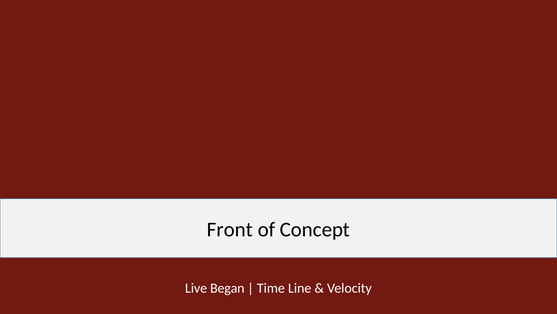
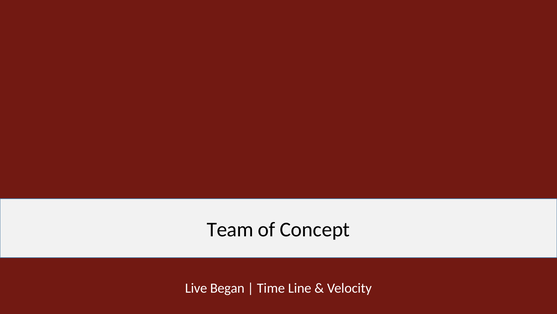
Front: Front -> Team
